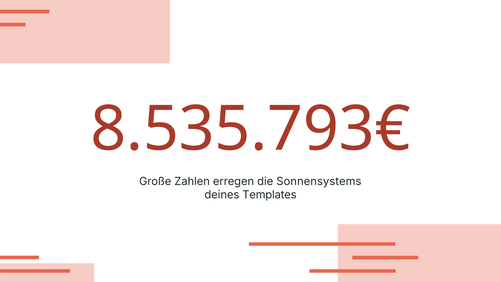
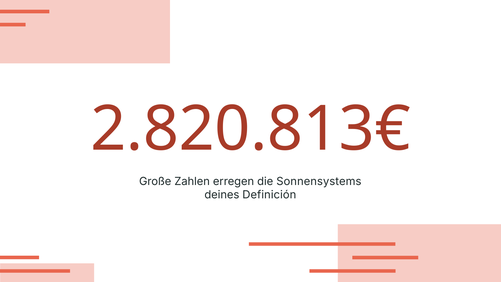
8.535.793€: 8.535.793€ -> 2.820.813€
Templates: Templates -> Definición
